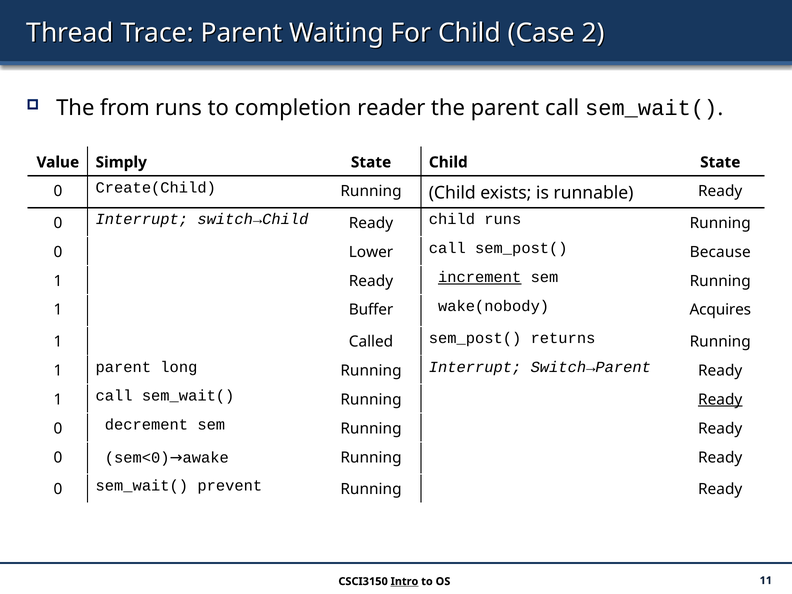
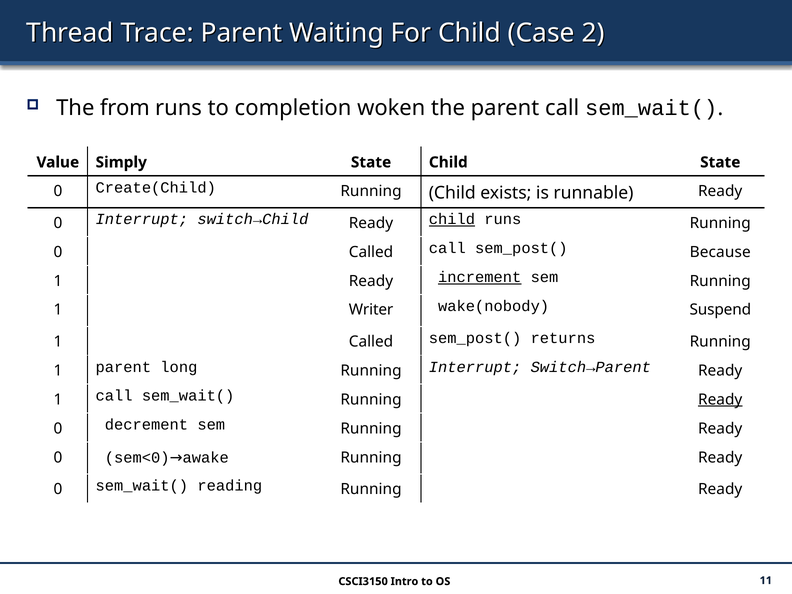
reader: reader -> woken
child at (452, 219) underline: none -> present
0 Lower: Lower -> Called
Buffer: Buffer -> Writer
Acquires: Acquires -> Suspend
prevent: prevent -> reading
Intro underline: present -> none
